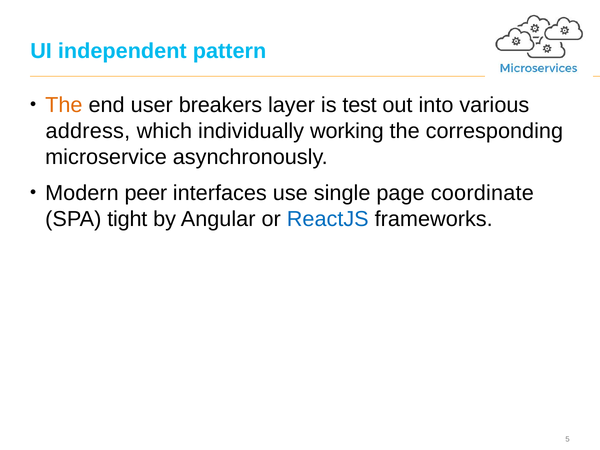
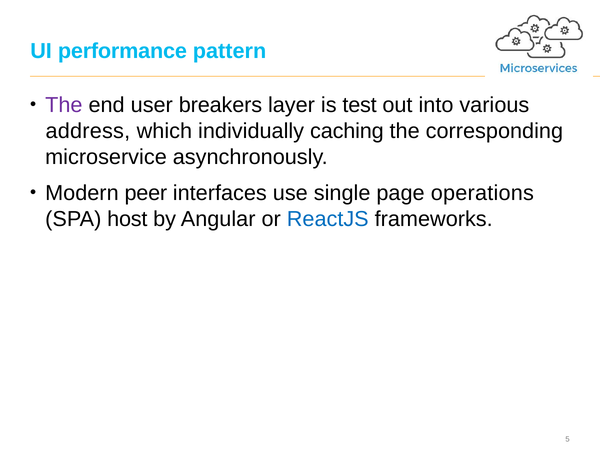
independent: independent -> performance
The at (64, 105) colour: orange -> purple
working: working -> caching
coordinate: coordinate -> operations
tight: tight -> host
